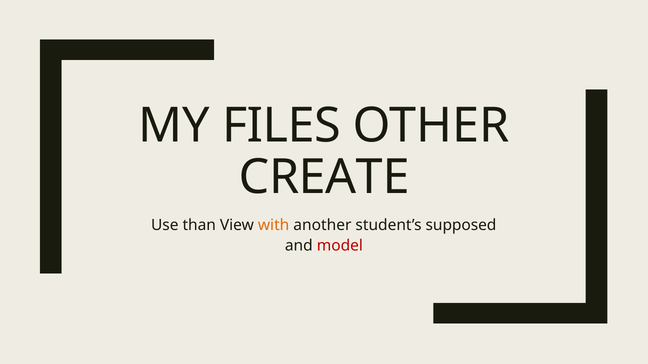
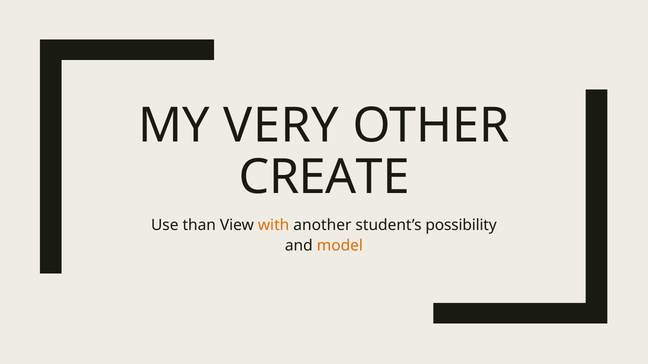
FILES: FILES -> VERY
supposed: supposed -> possibility
model colour: red -> orange
